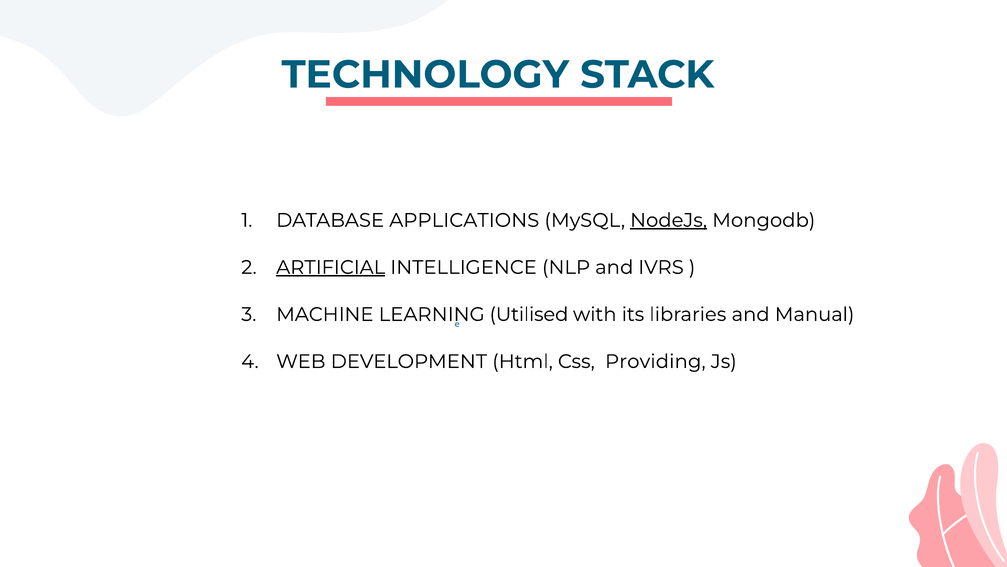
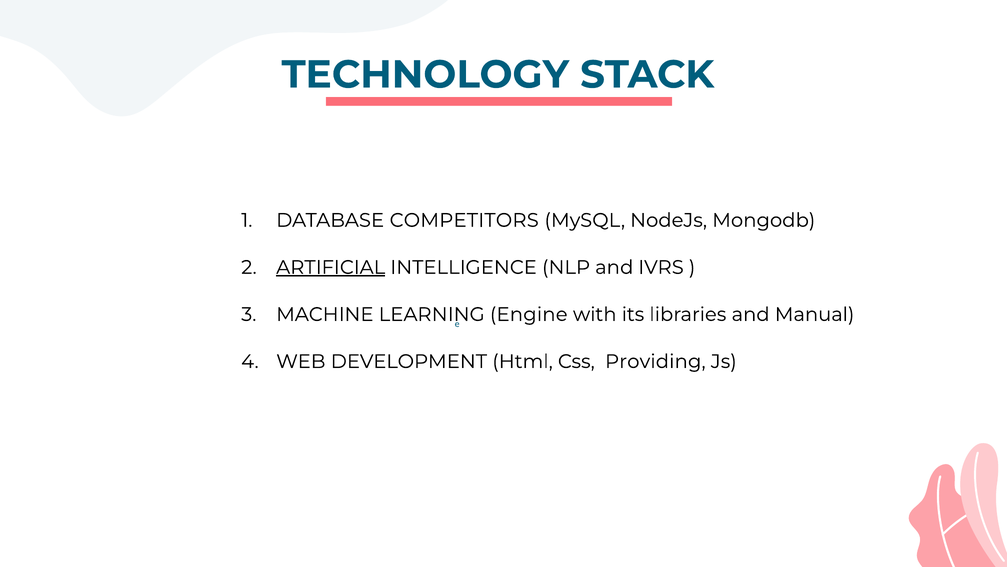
APPLICATIONS: APPLICATIONS -> COMPETITORS
NodeJs underline: present -> none
Utilised: Utilised -> Engine
